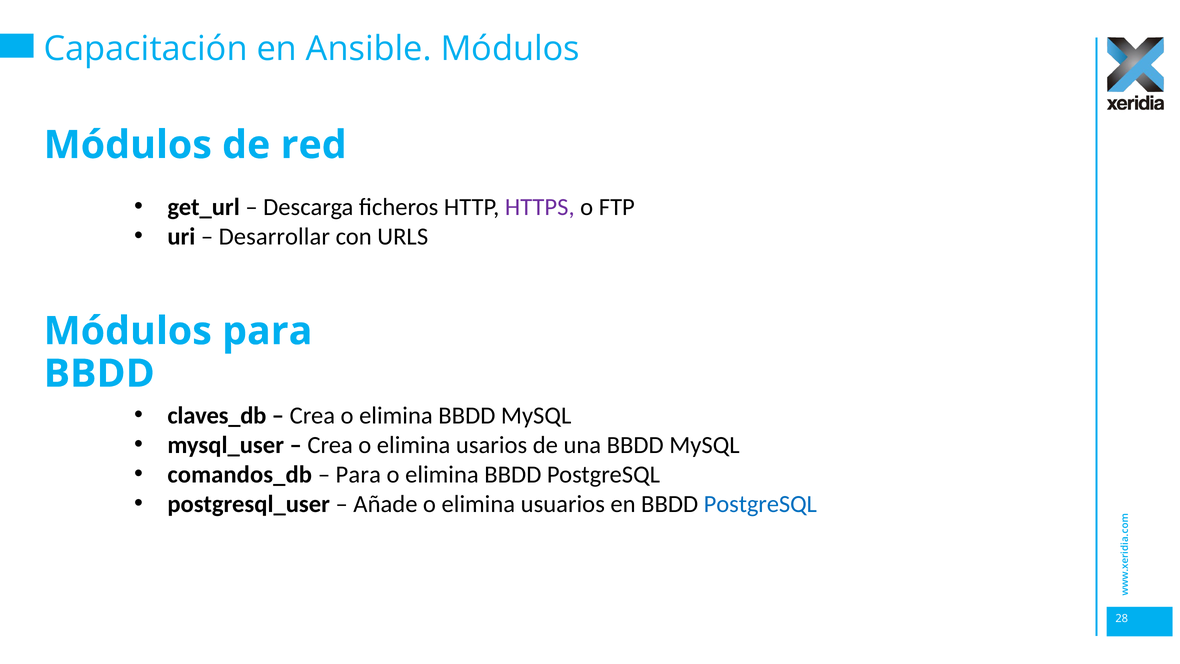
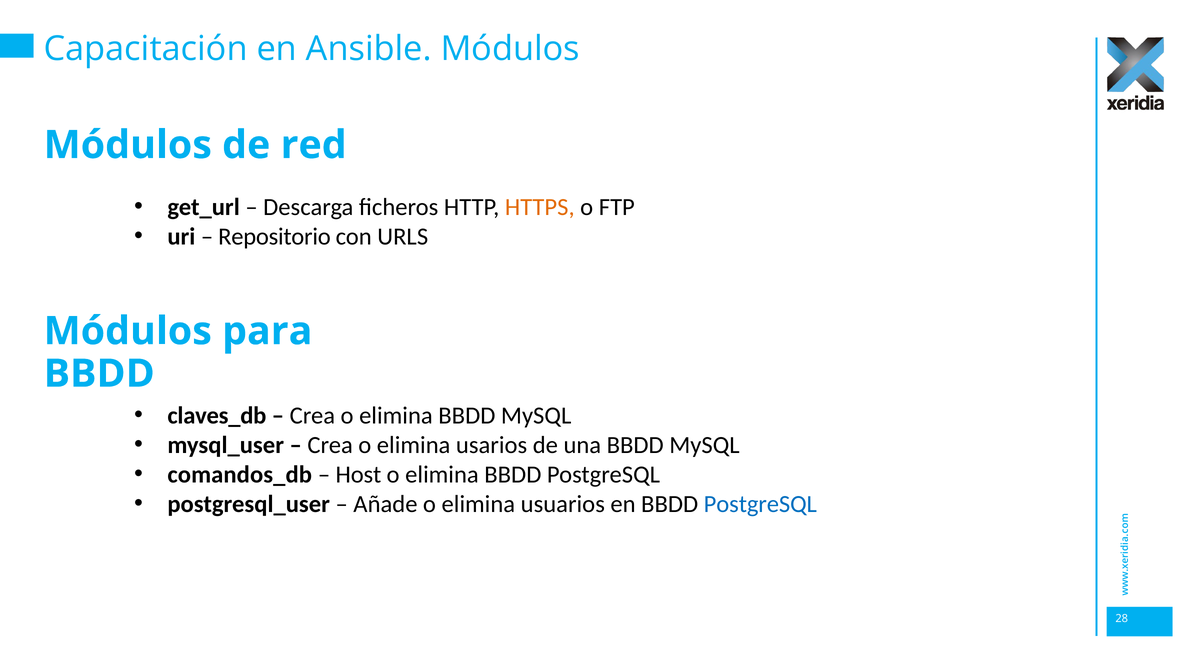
HTTPS colour: purple -> orange
Desarrollar: Desarrollar -> Repositorio
Para at (358, 474): Para -> Host
